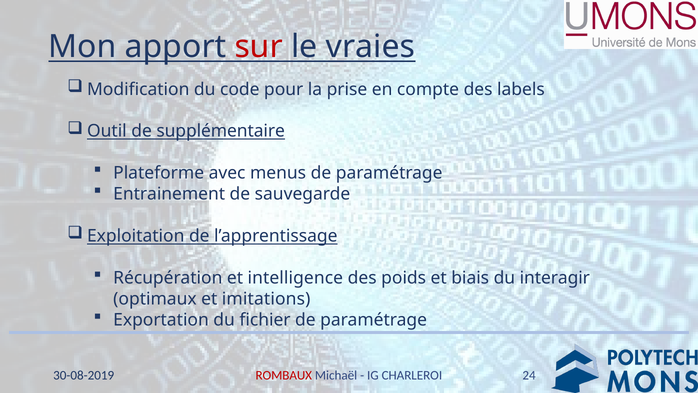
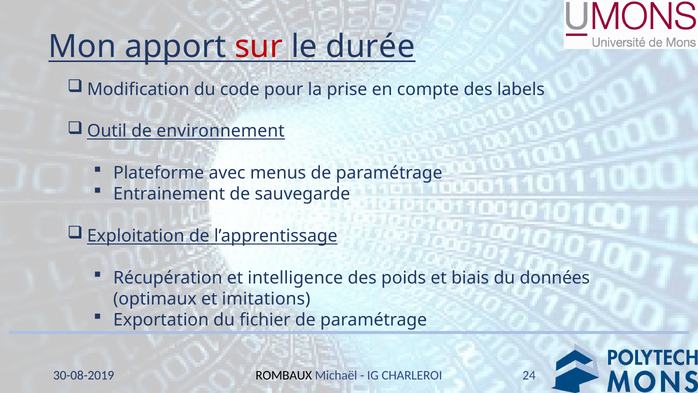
vraies: vraies -> durée
supplémentaire: supplémentaire -> environnement
interagir: interagir -> données
ROMBAUX colour: red -> black
